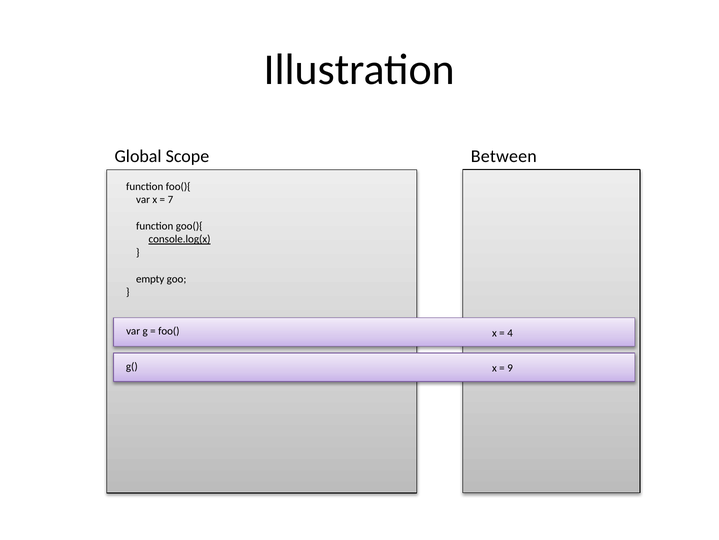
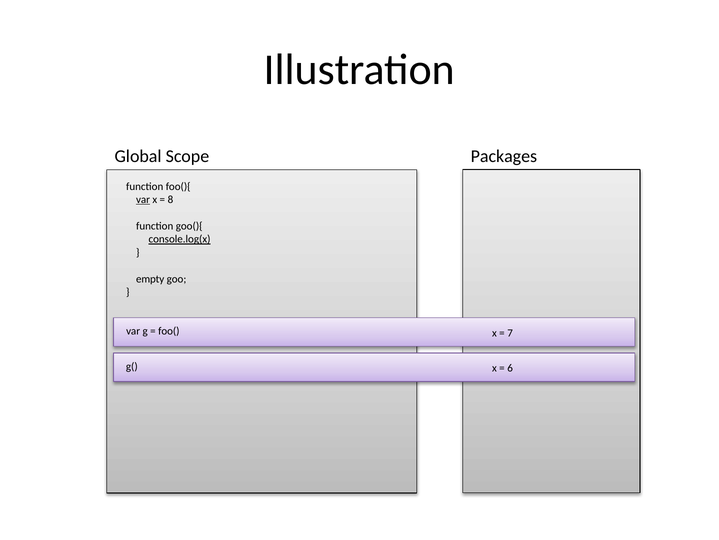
Between: Between -> Packages
var at (143, 199) underline: none -> present
7: 7 -> 8
4: 4 -> 7
9: 9 -> 6
